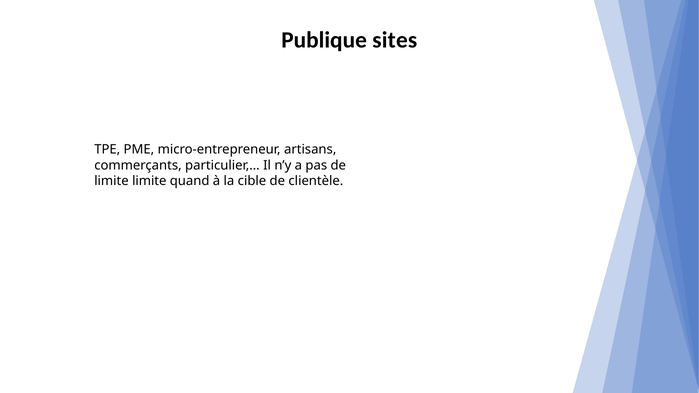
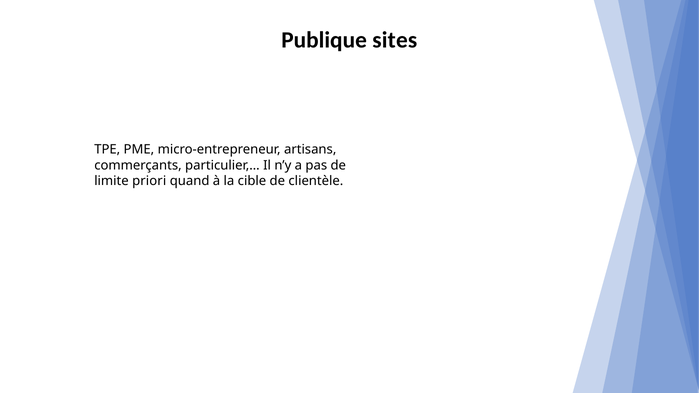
limite limite: limite -> priori
